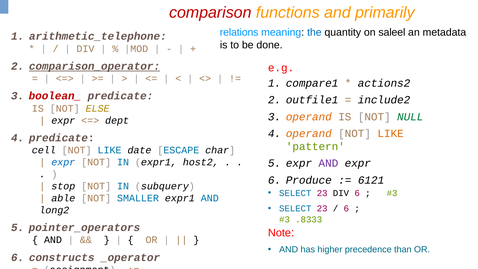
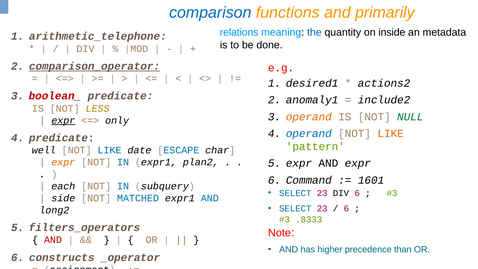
comparison colour: red -> blue
saleel: saleel -> inside
compare1: compare1 -> desired1
outfile1: outfile1 -> anomaly1
ELSE: ELSE -> LESS
expr at (63, 120) underline: none -> present
dept: dept -> only
operand at (309, 133) colour: orange -> blue
cell: cell -> well
expr at (63, 162) colour: blue -> orange
host2: host2 -> plan2
AND at (328, 163) colour: purple -> black
Produce: Produce -> Command
6121: 6121 -> 1601
stop: stop -> each
able: able -> side
SMALLER: SMALLER -> MATCHED
pointer_operators: pointer_operators -> filters_operators
AND at (53, 240) colour: black -> red
